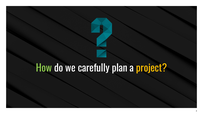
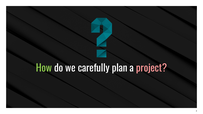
project colour: yellow -> pink
